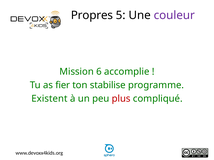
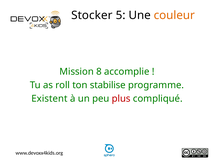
Propres: Propres -> Stocker
couleur colour: purple -> orange
6: 6 -> 8
fier: fier -> roll
